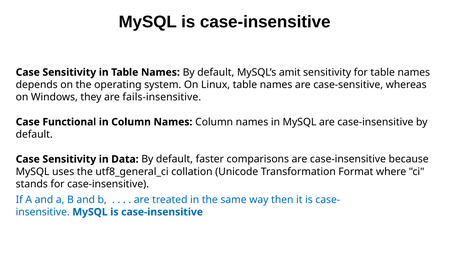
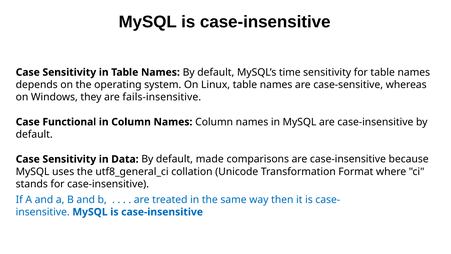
amit: amit -> time
faster: faster -> made
